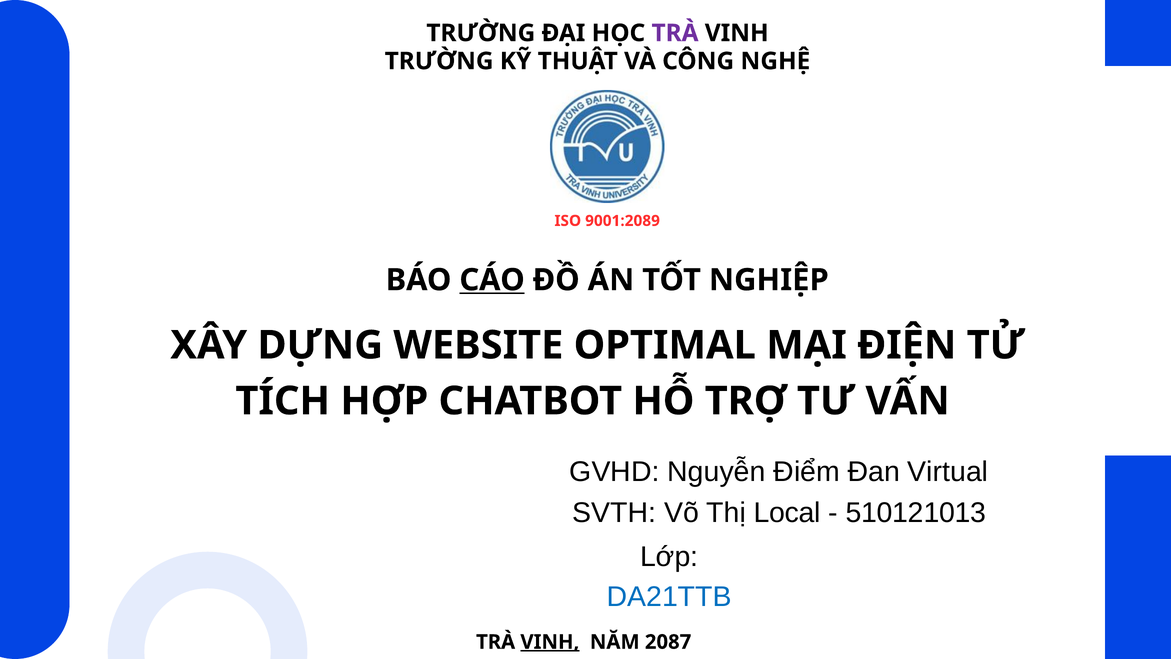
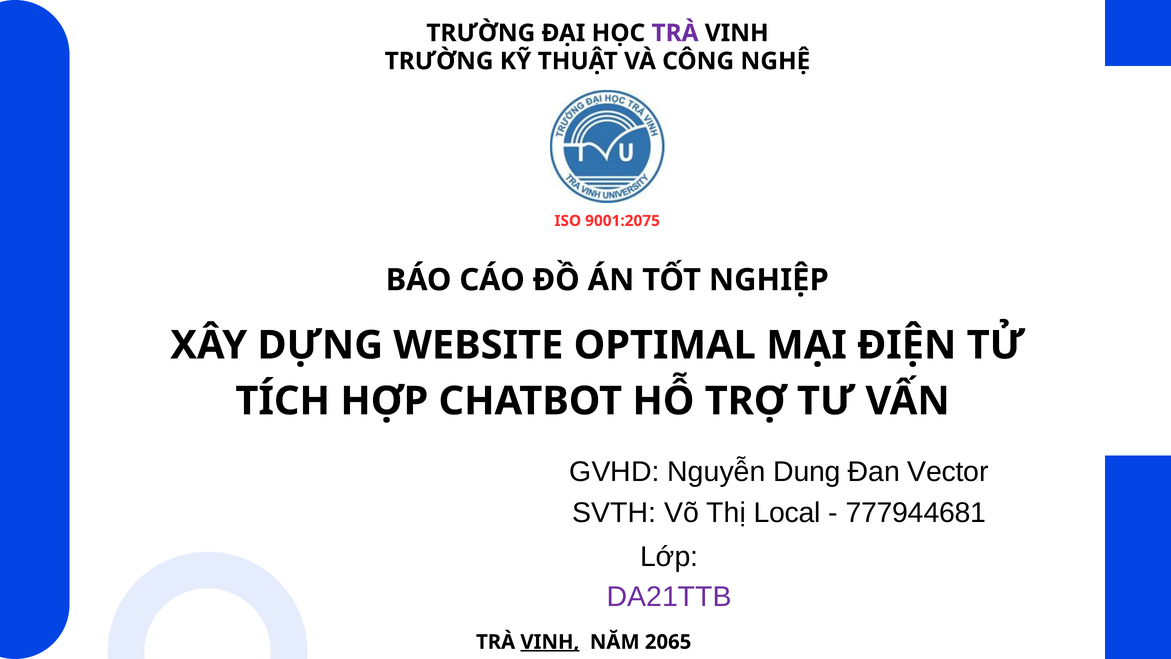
9001:2089: 9001:2089 -> 9001:2075
CÁO underline: present -> none
Điểm: Điểm -> Dung
Virtual: Virtual -> Vector
510121013: 510121013 -> 777944681
DA21TTB colour: blue -> purple
2087: 2087 -> 2065
